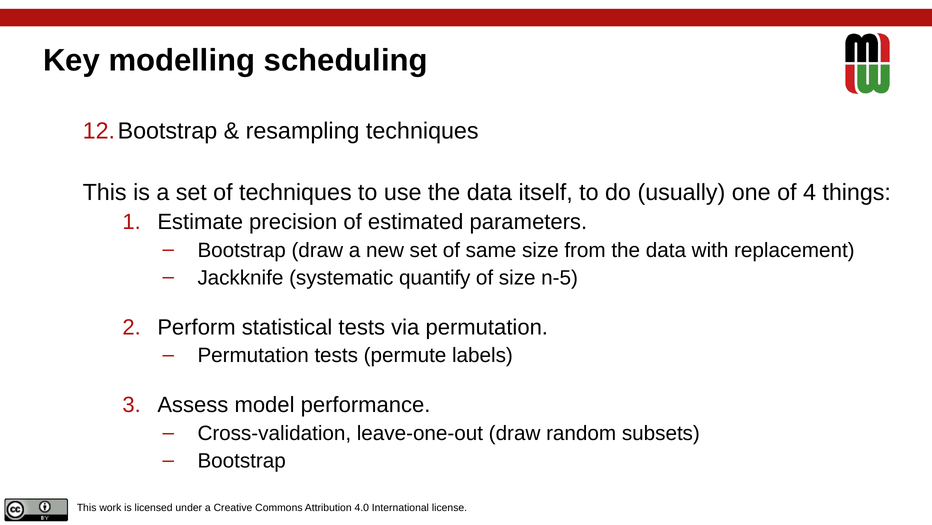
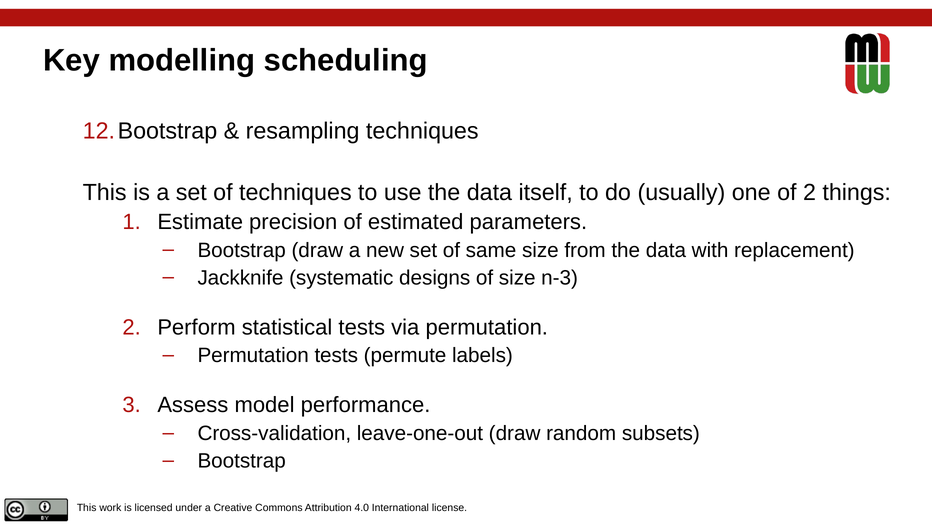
of 4: 4 -> 2
quantify: quantify -> designs
n-5: n-5 -> n-3
